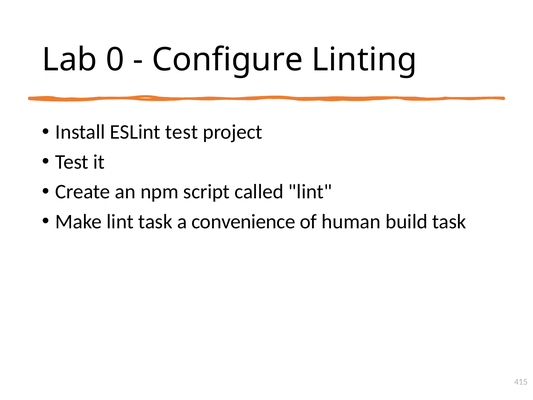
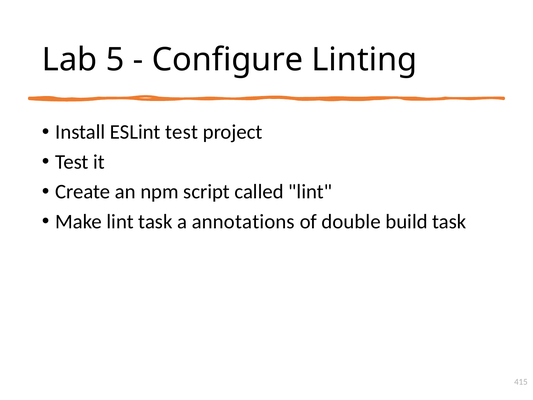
0: 0 -> 5
convenience: convenience -> annotations
human: human -> double
